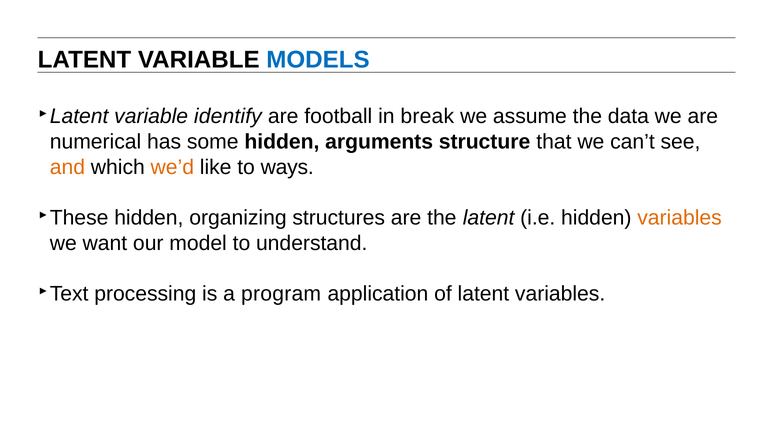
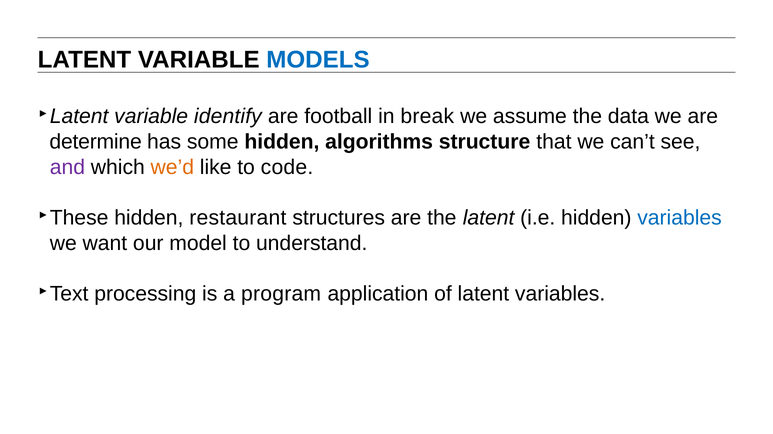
numerical: numerical -> determine
arguments: arguments -> algorithms
and colour: orange -> purple
ways: ways -> code
organizing: organizing -> restaurant
variables at (680, 218) colour: orange -> blue
